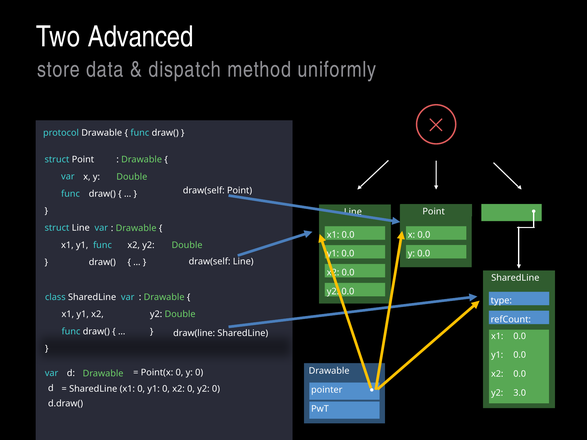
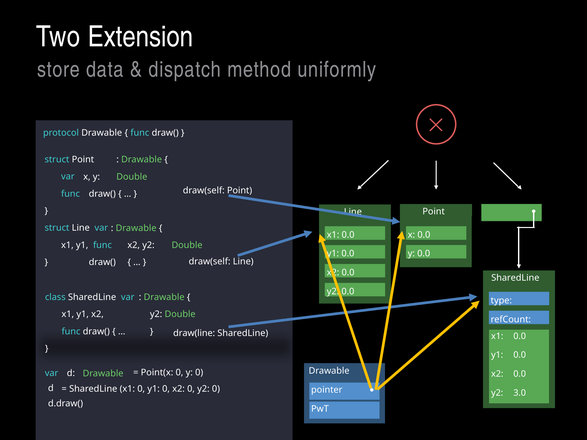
Advanced: Advanced -> Extension
